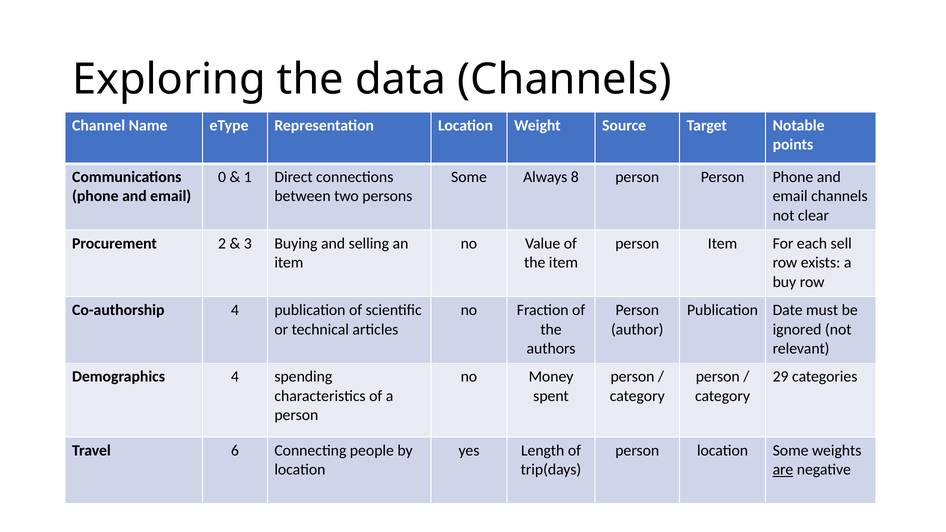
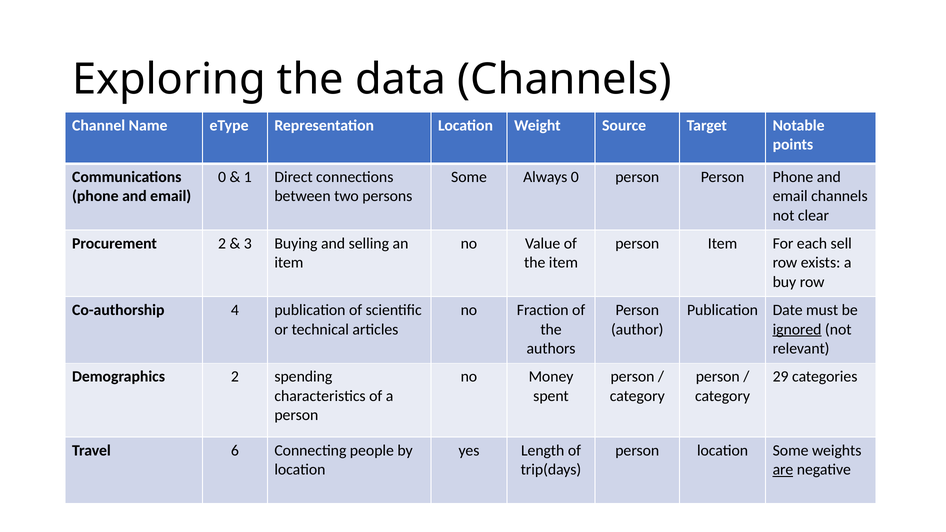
Always 8: 8 -> 0
ignored underline: none -> present
Demographics 4: 4 -> 2
